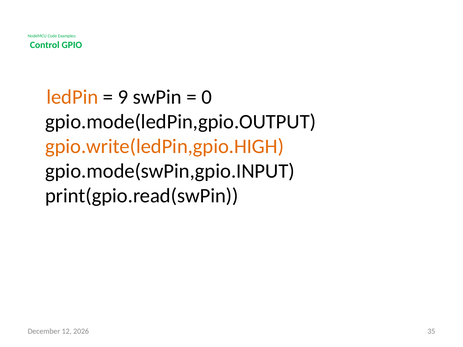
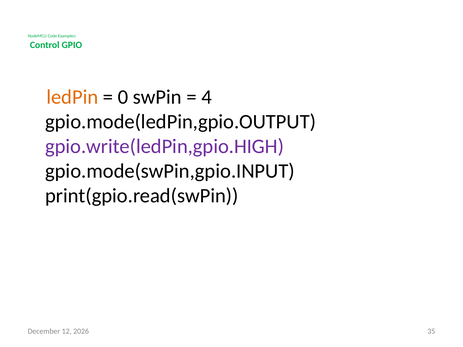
9: 9 -> 0
0: 0 -> 4
gpio.write(ledPin,gpio.HIGH colour: orange -> purple
